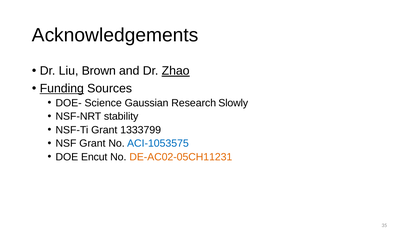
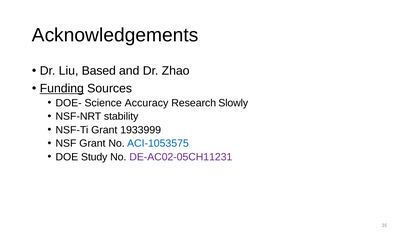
Brown: Brown -> Based
Zhao underline: present -> none
Gaussian: Gaussian -> Accuracy
1333799: 1333799 -> 1933999
Encut: Encut -> Study
DE-AC02-05CH11231 colour: orange -> purple
